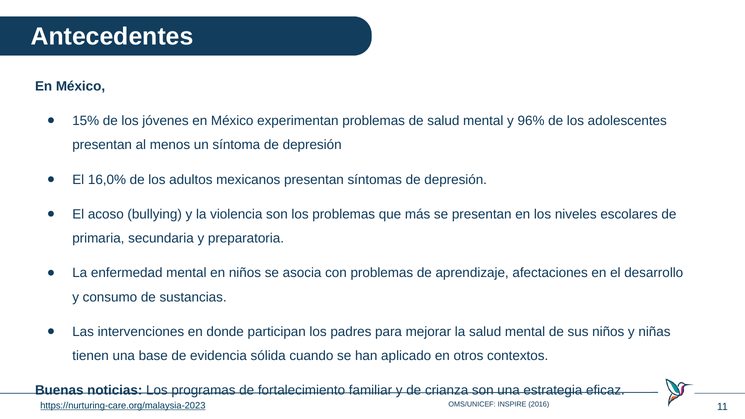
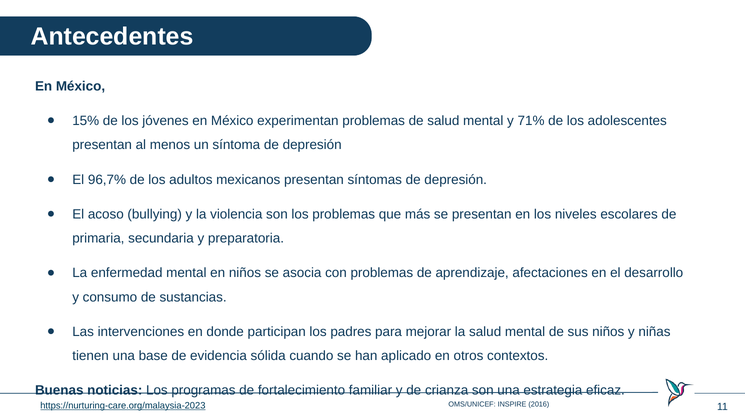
96%: 96% -> 71%
16,0%: 16,0% -> 96,7%
